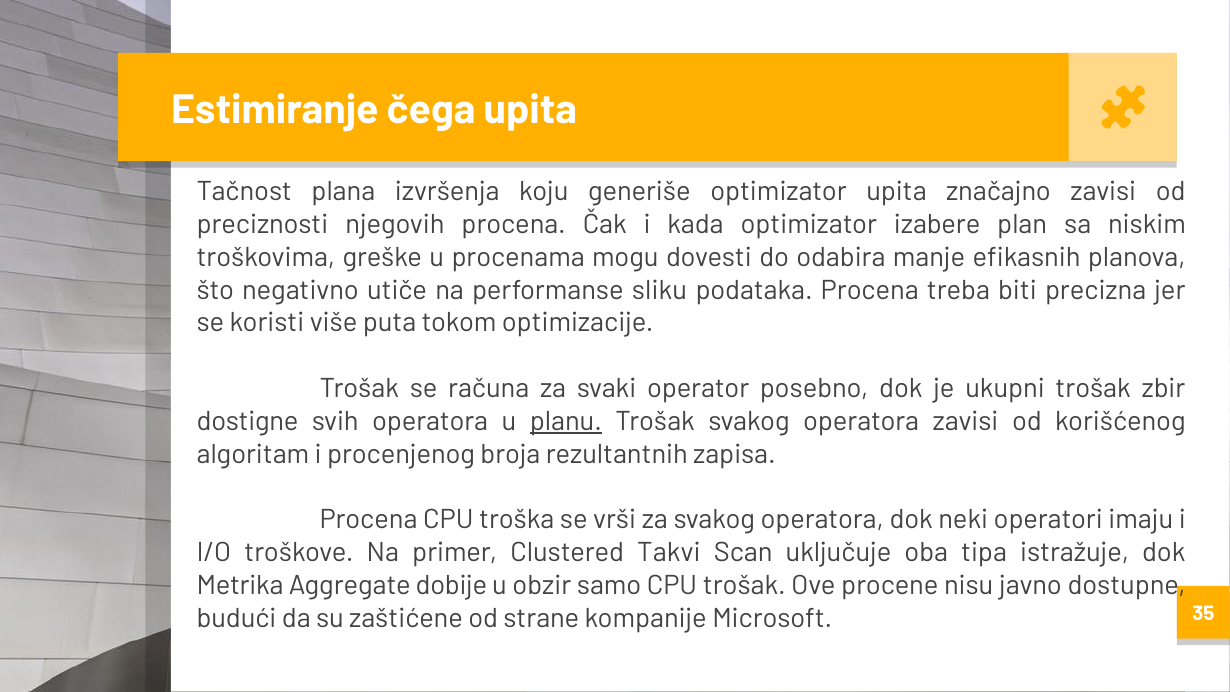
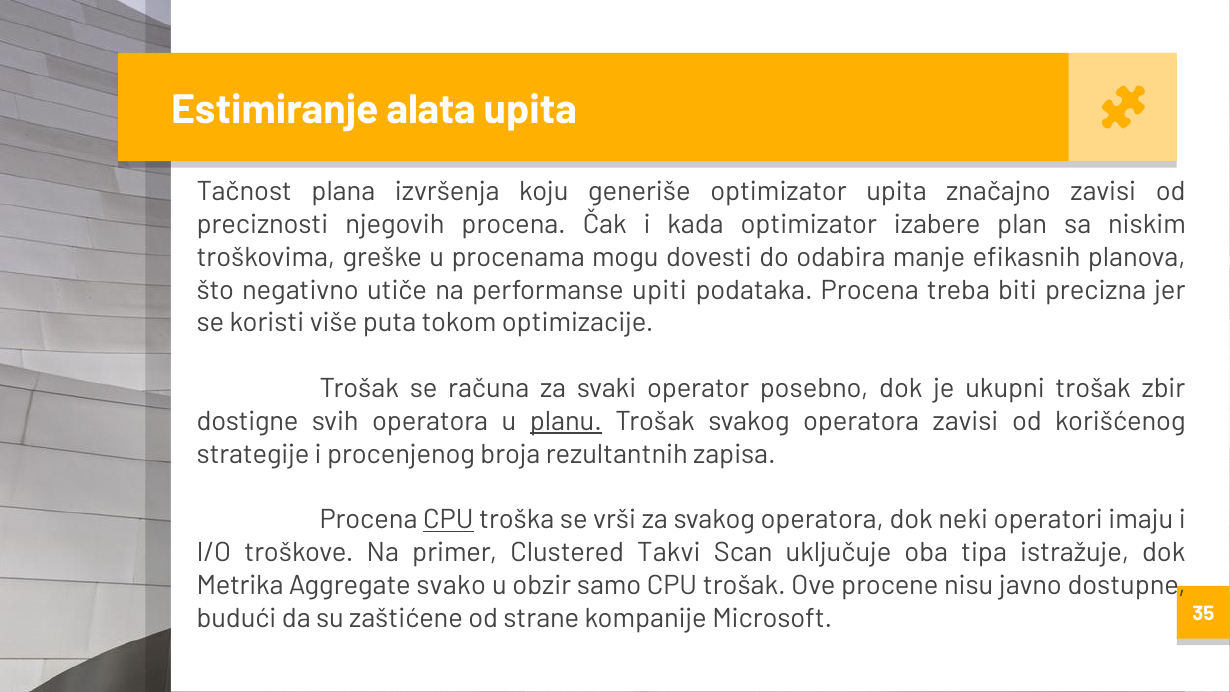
čega: čega -> alata
sliku: sliku -> upiti
algoritam: algoritam -> strategije
CPU at (448, 520) underline: none -> present
dobije: dobije -> svako
